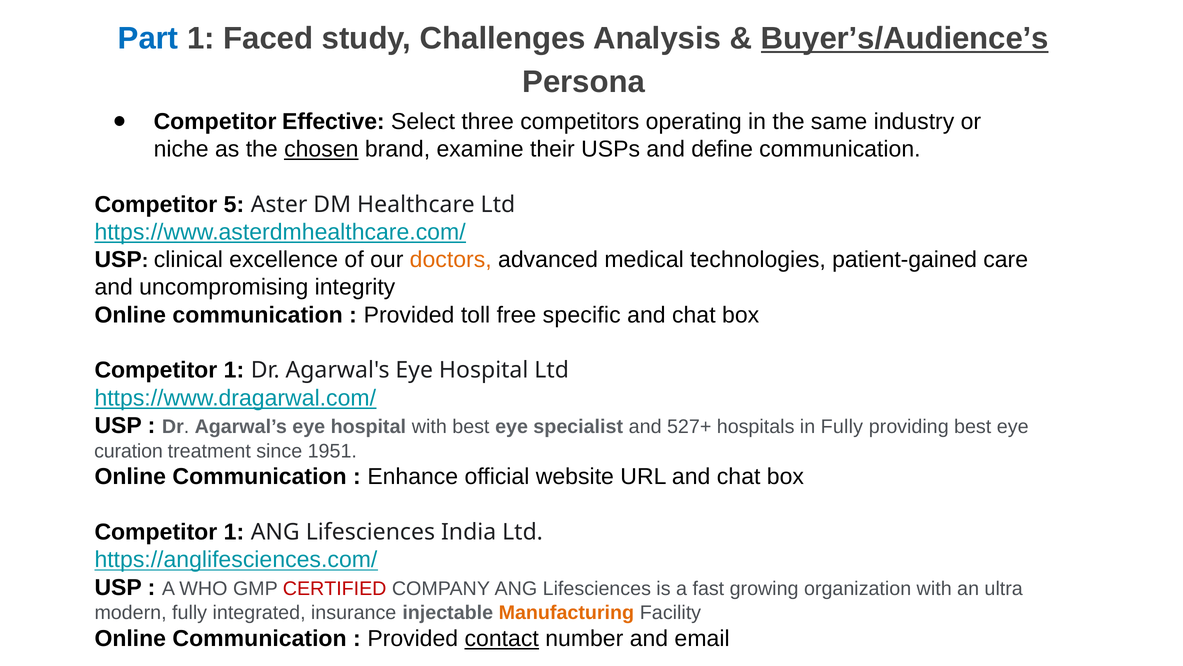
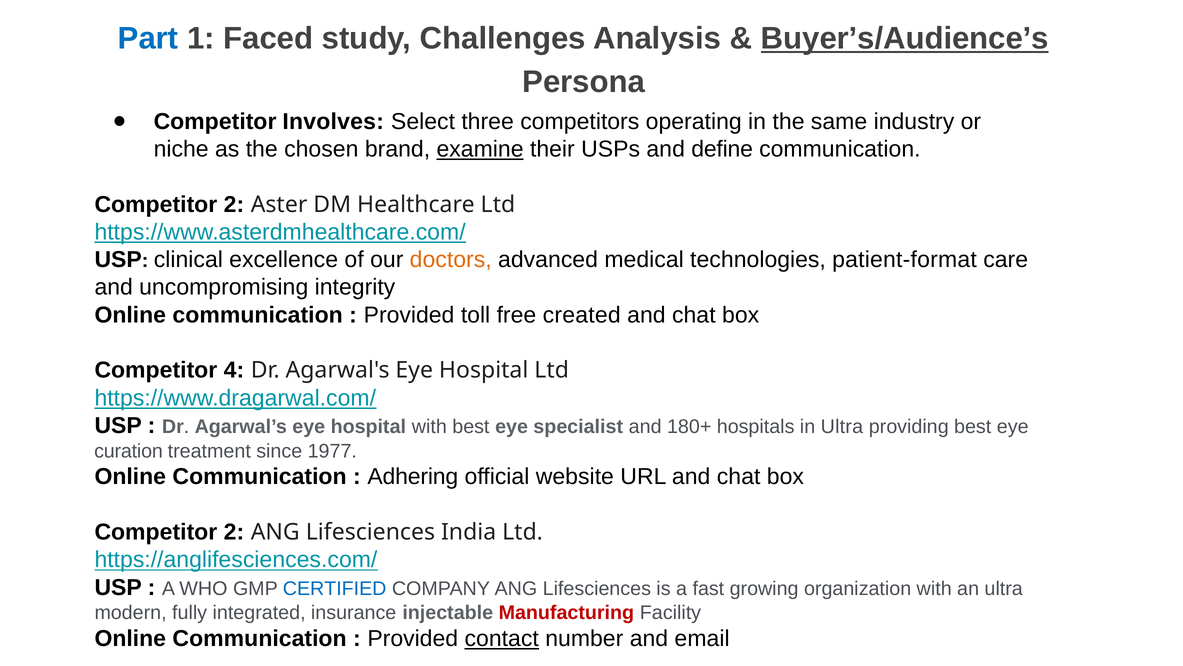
Effective: Effective -> Involves
chosen underline: present -> none
examine underline: none -> present
5 at (234, 204): 5 -> 2
patient-gained: patient-gained -> patient-format
specific: specific -> created
1 at (234, 370): 1 -> 4
527+: 527+ -> 180+
in Fully: Fully -> Ultra
1951: 1951 -> 1977
Enhance: Enhance -> Adhering
1 at (234, 532): 1 -> 2
CERTIFIED colour: red -> blue
Manufacturing colour: orange -> red
